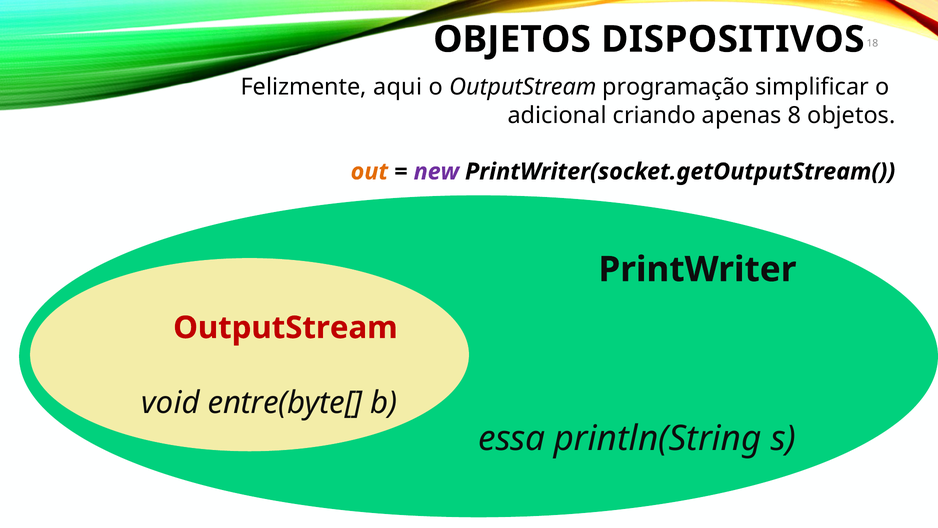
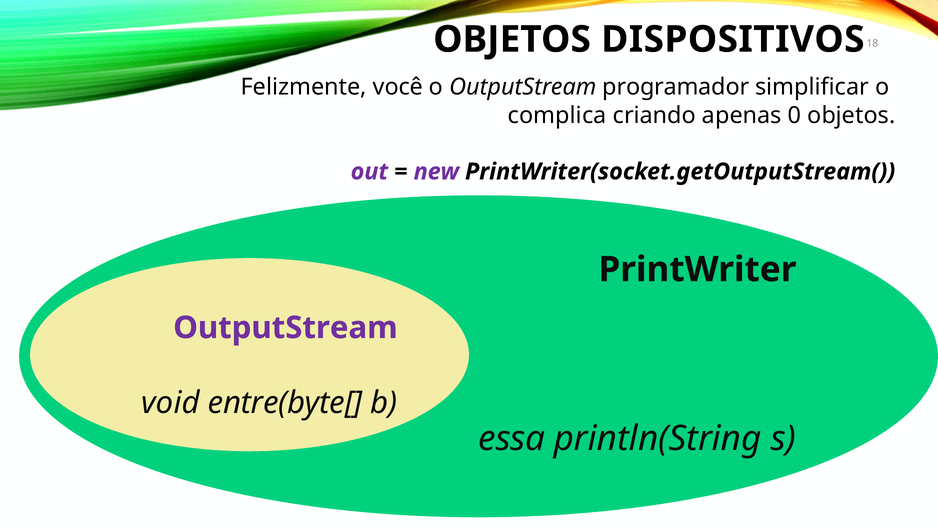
aqui: aqui -> você
programação: programação -> programador
adicional: adicional -> complica
8: 8 -> 0
out colour: orange -> purple
OutputStream at (285, 328) colour: red -> purple
